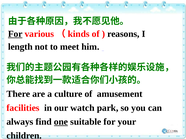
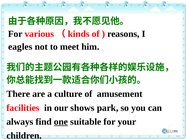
For at (15, 34) underline: present -> none
length: length -> eagles
watch: watch -> shows
